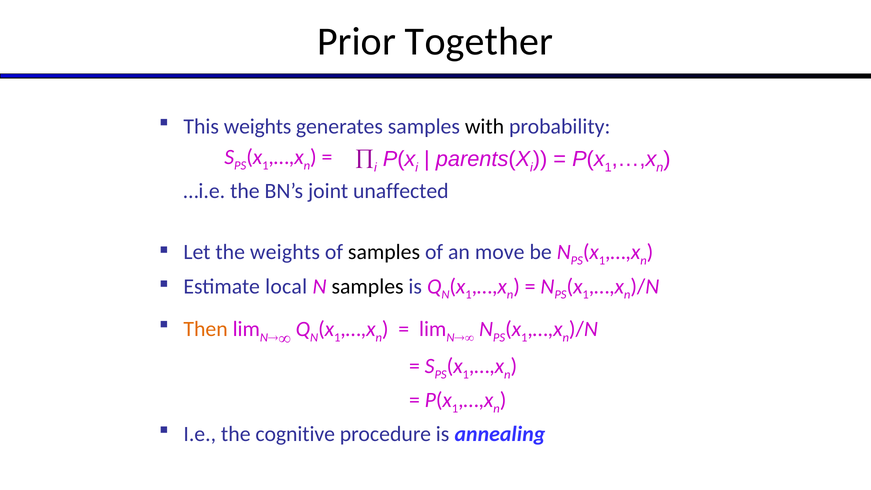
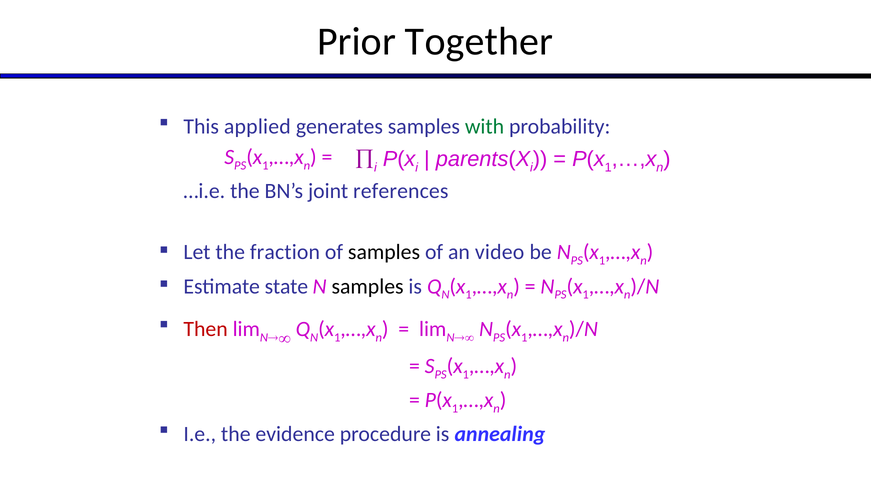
This weights: weights -> applied
with colour: black -> green
unaffected: unaffected -> references
the weights: weights -> fraction
move: move -> video
local: local -> state
Then colour: orange -> red
cognitive: cognitive -> evidence
